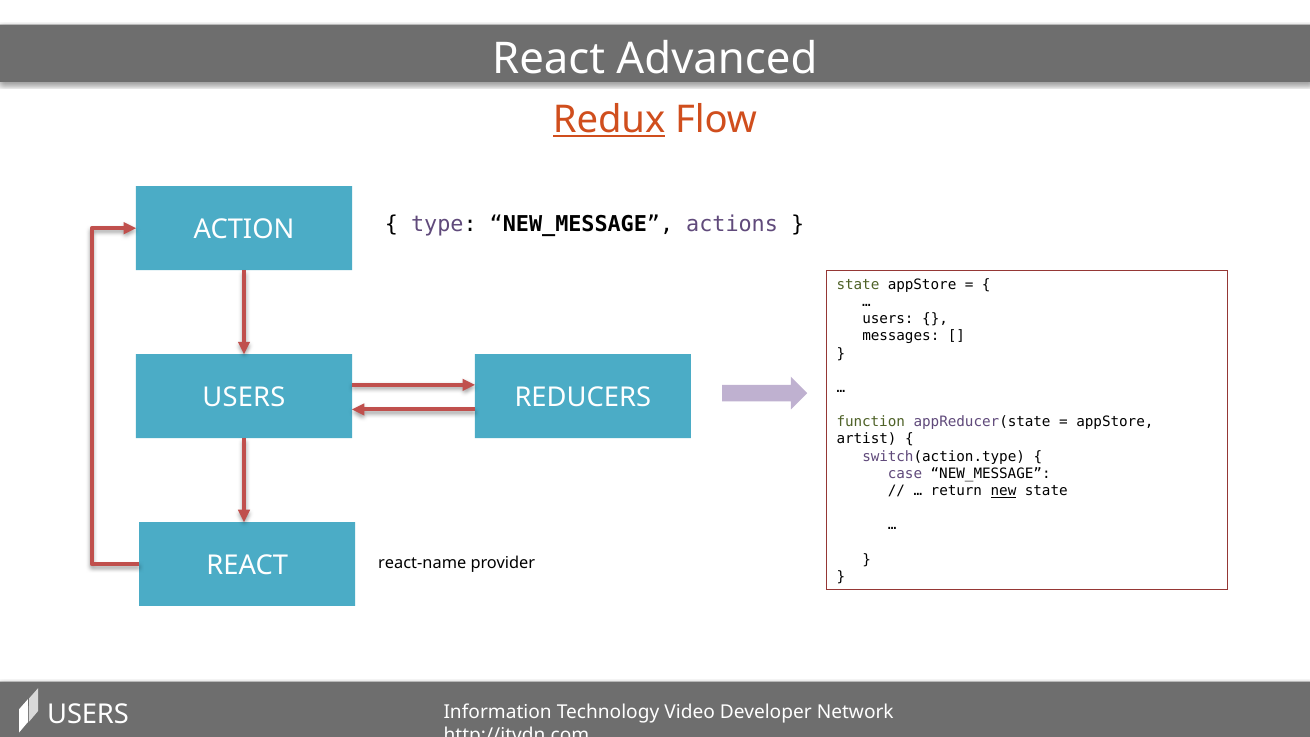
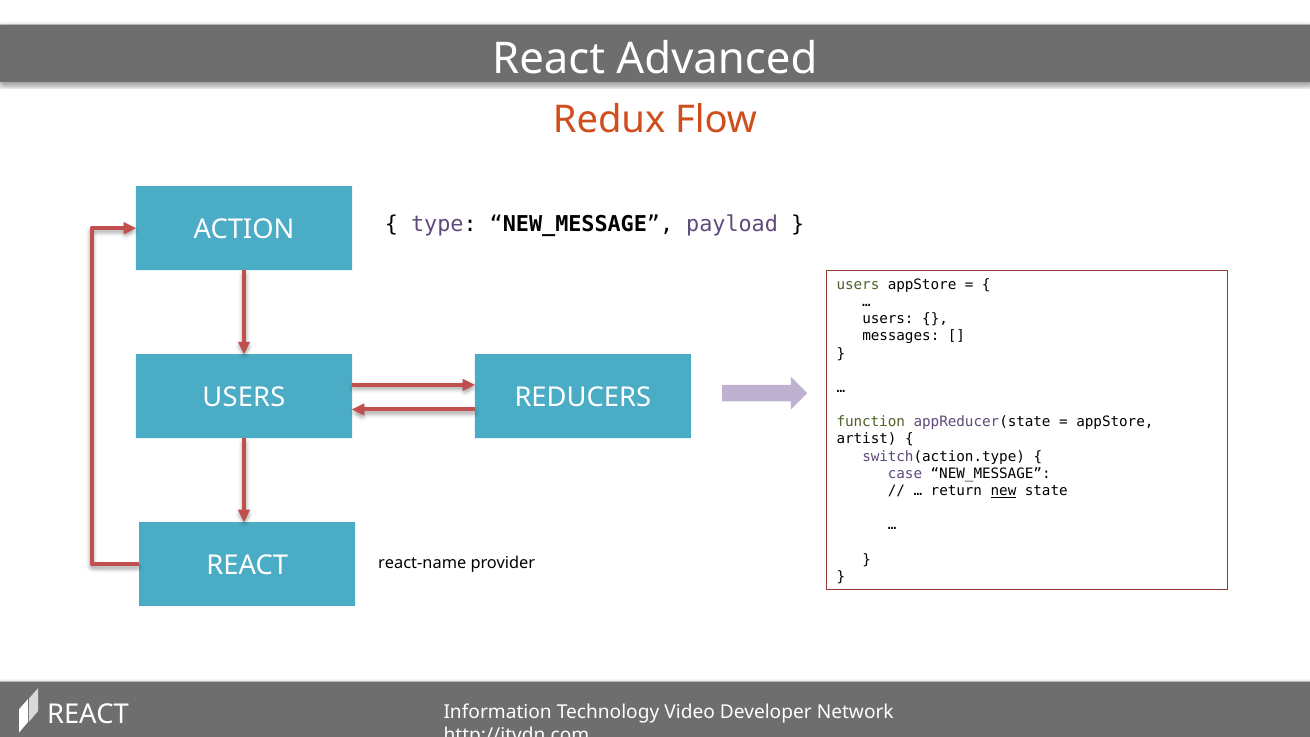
Redux underline: present -> none
actions: actions -> payload
state at (858, 285): state -> users
USERS at (88, 714): USERS -> REACT
